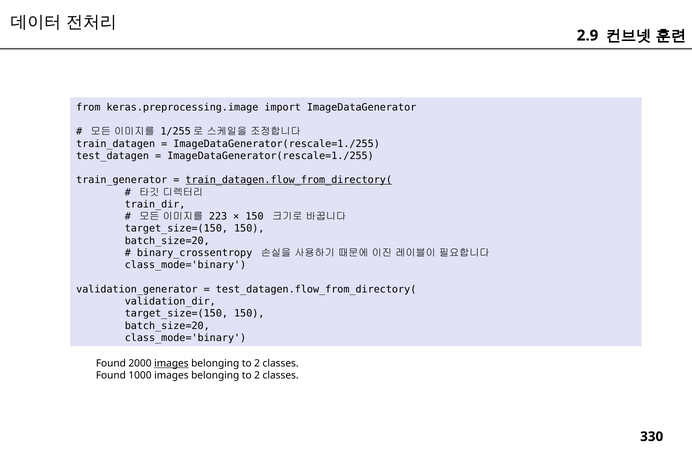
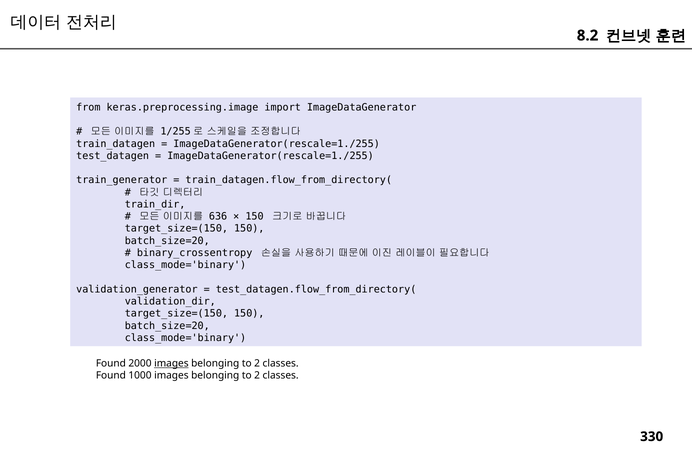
2.9: 2.9 -> 8.2
train_datagen.flow_from_directory( underline: present -> none
223: 223 -> 636
